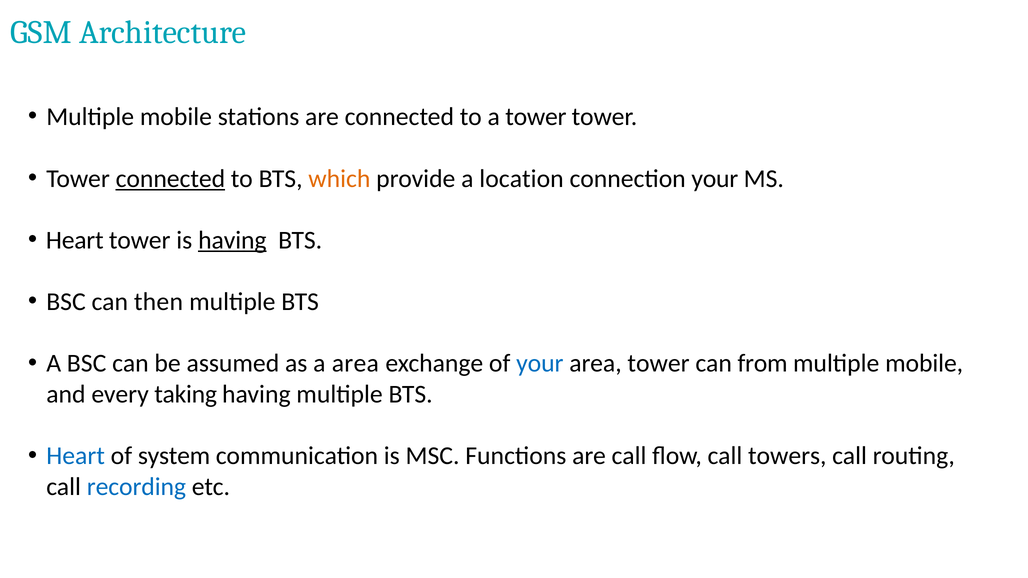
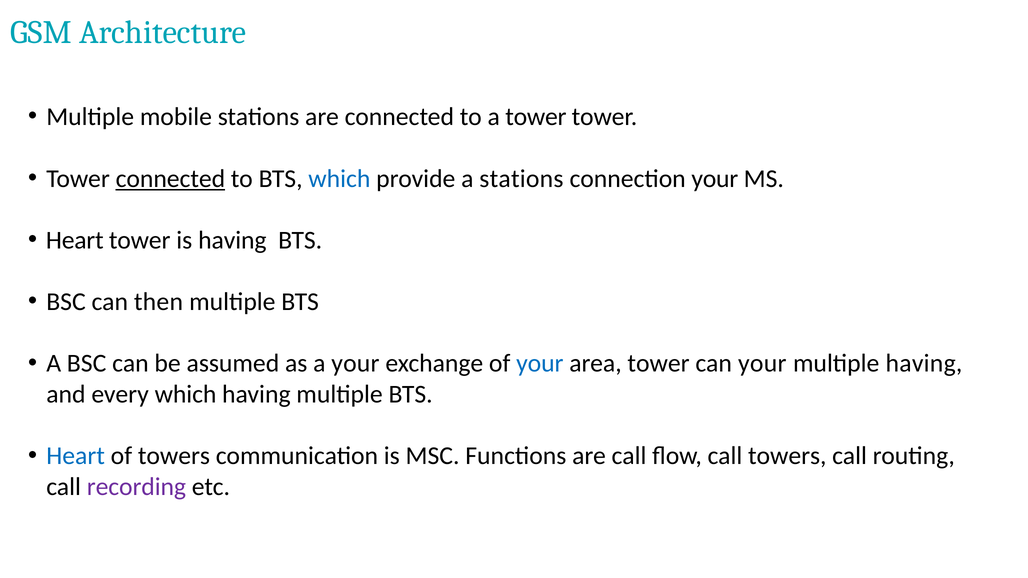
which at (339, 179) colour: orange -> blue
a location: location -> stations
having at (232, 240) underline: present -> none
a area: area -> your
can from: from -> your
mobile at (924, 364): mobile -> having
every taking: taking -> which
of system: system -> towers
recording colour: blue -> purple
